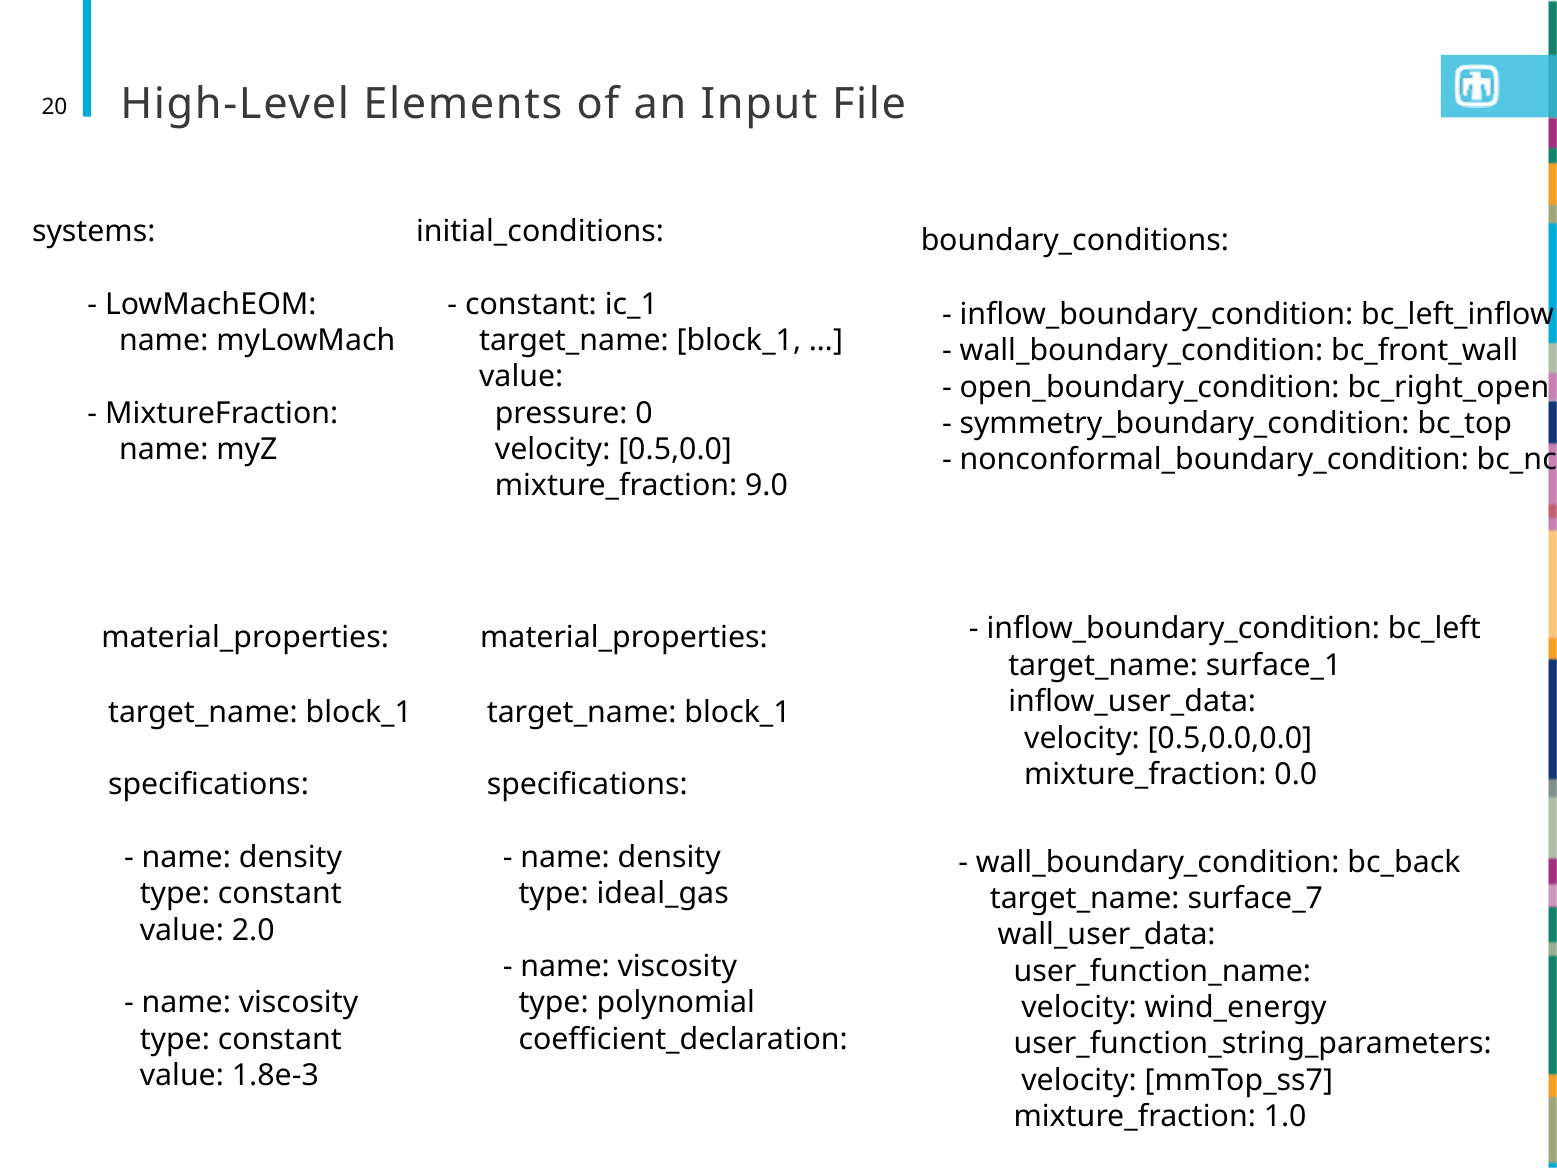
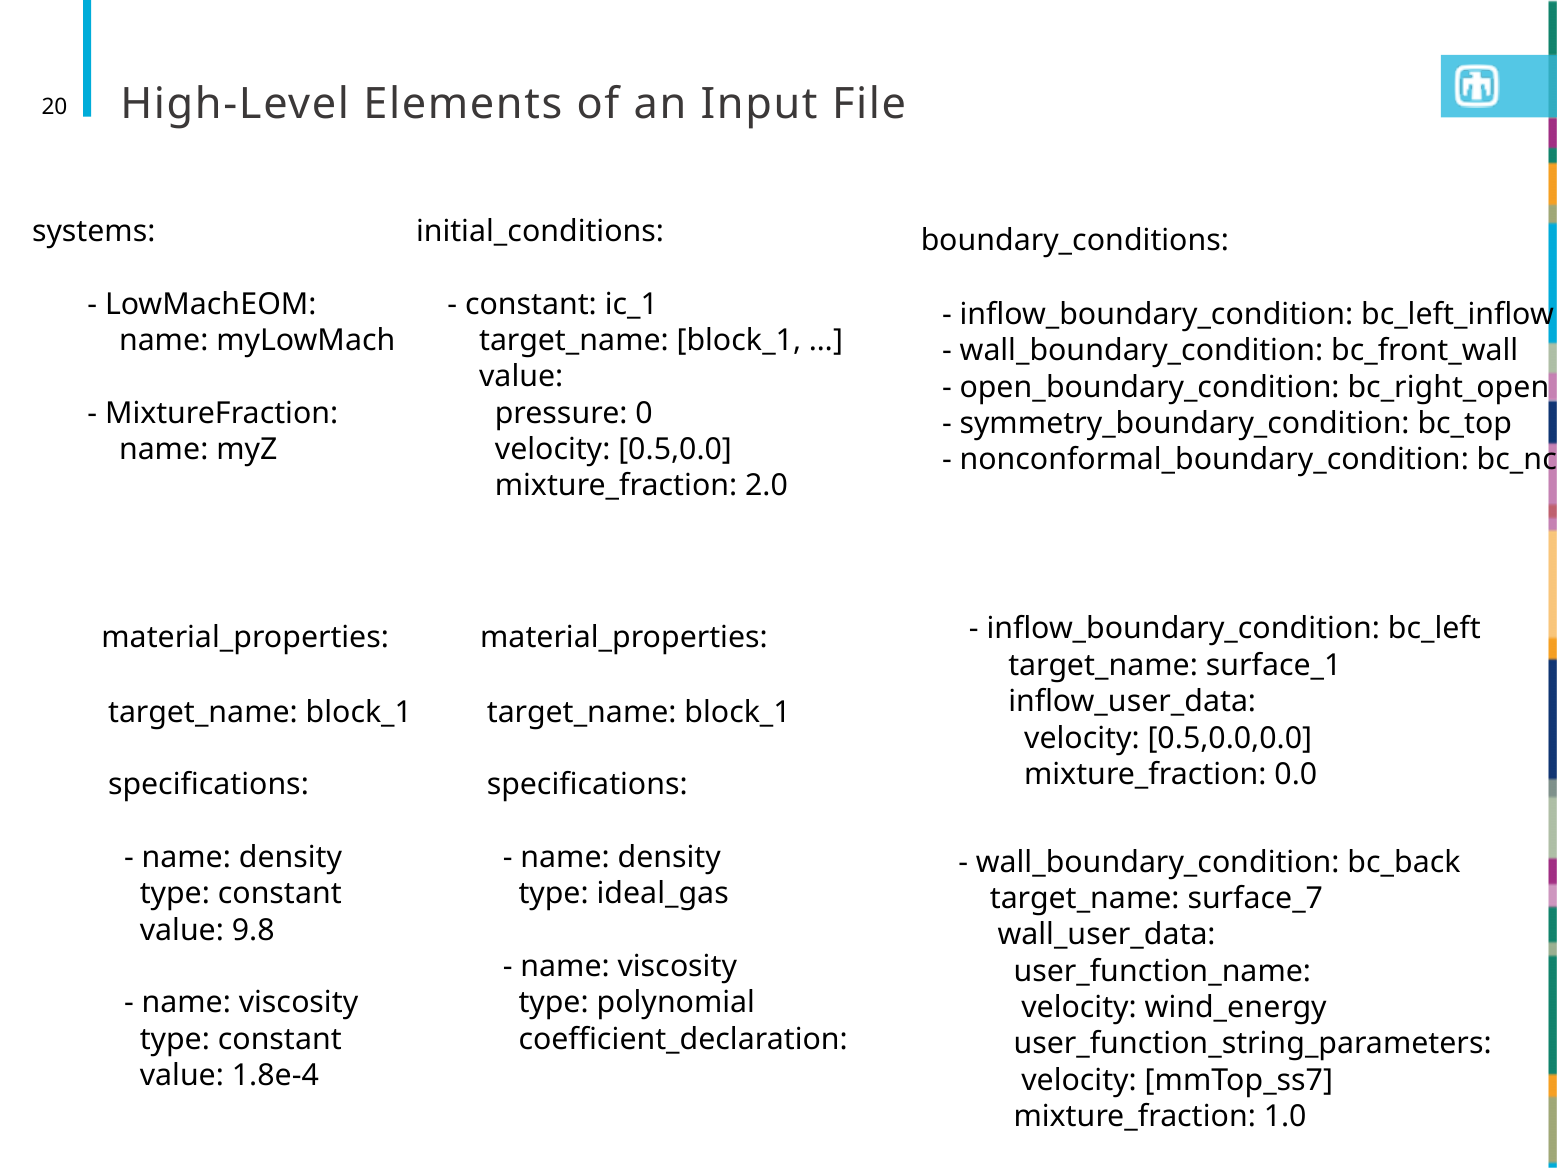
9.0: 9.0 -> 2.0
2.0: 2.0 -> 9.8
1.8e-3: 1.8e-3 -> 1.8e-4
